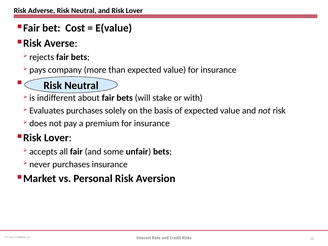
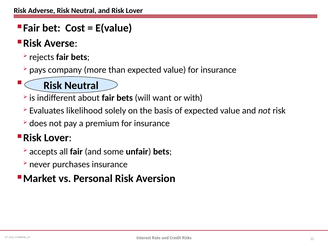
stake: stake -> want
Evaluates purchases: purchases -> likelihood
